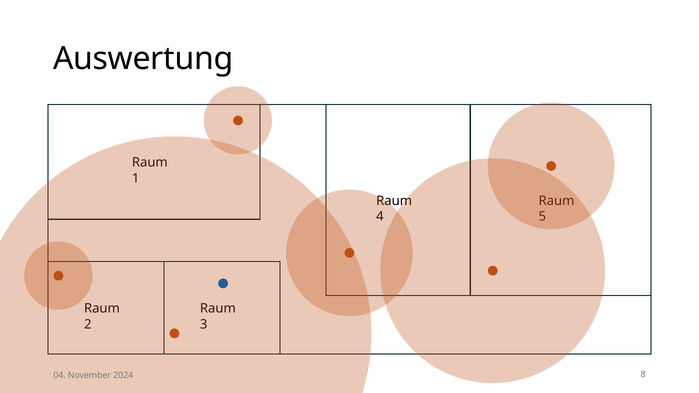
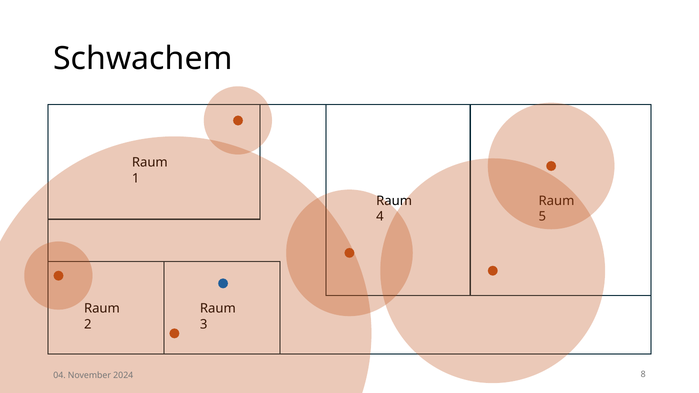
Auswertung: Auswertung -> Schwachem
